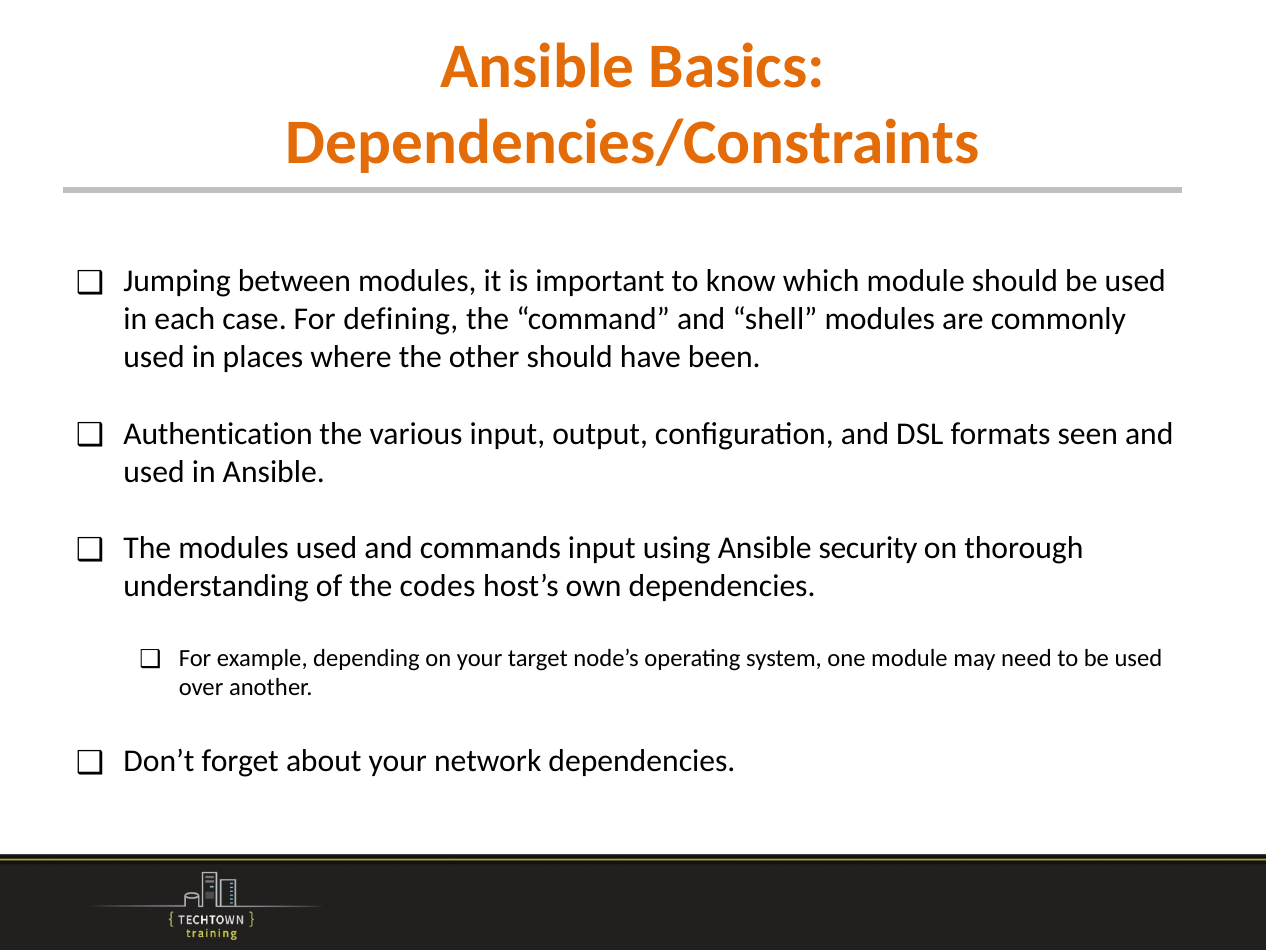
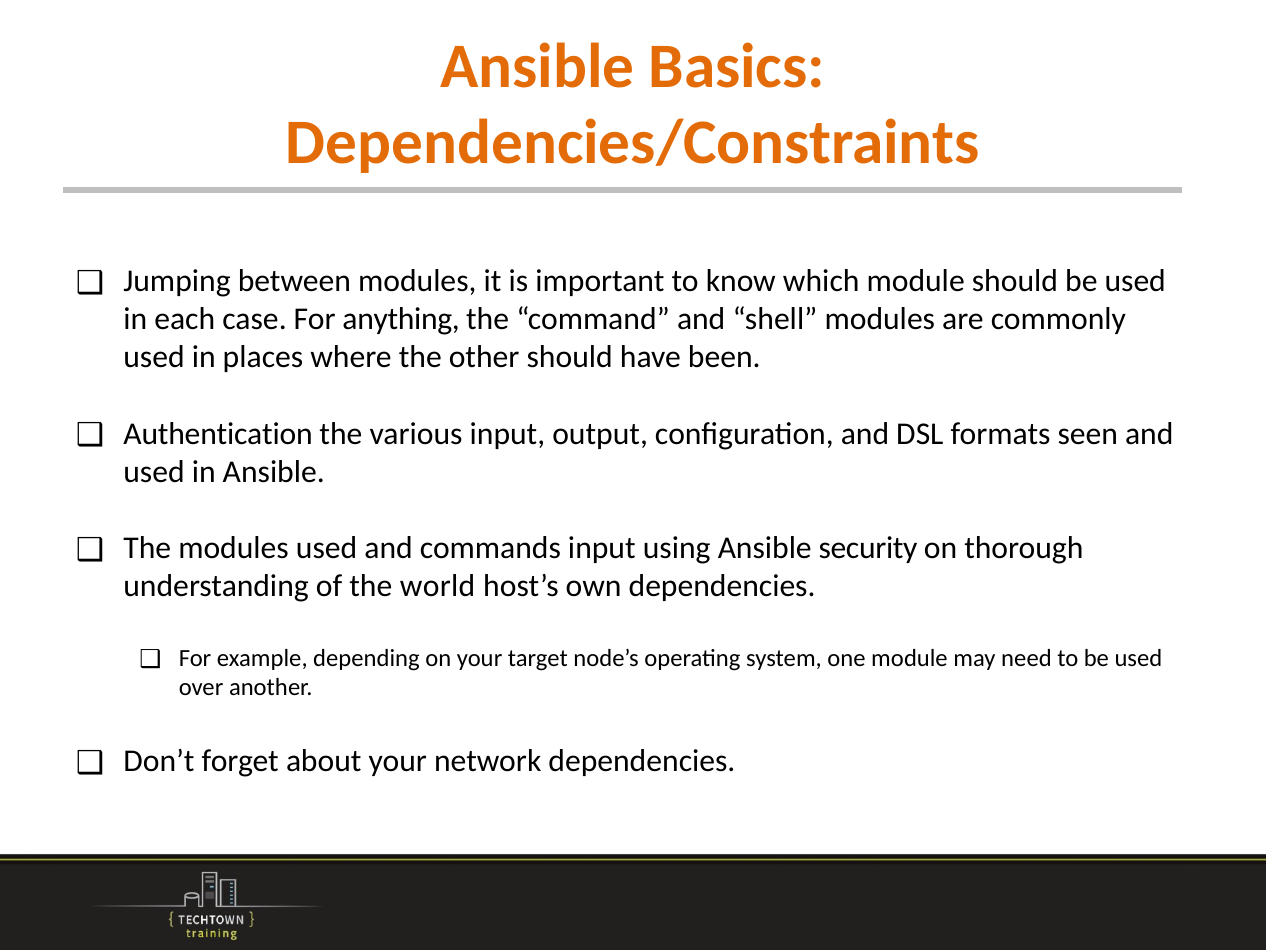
defining: defining -> anything
codes: codes -> world
